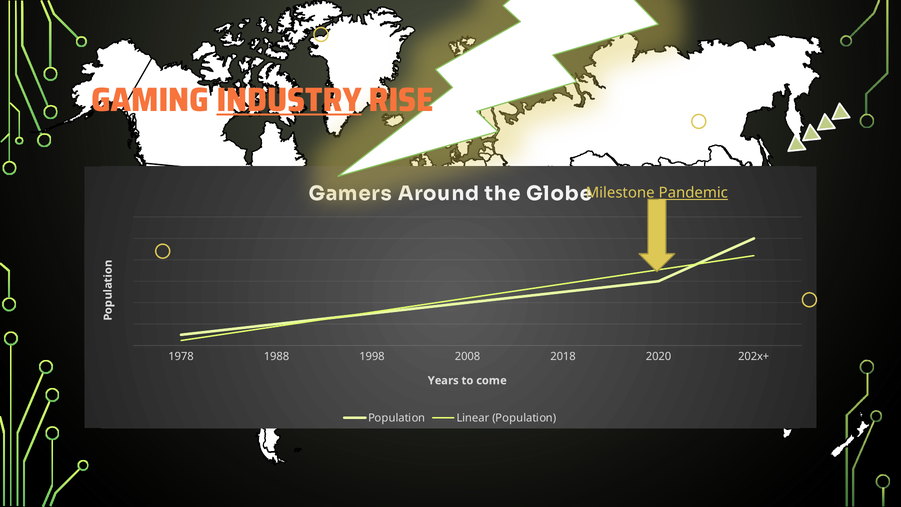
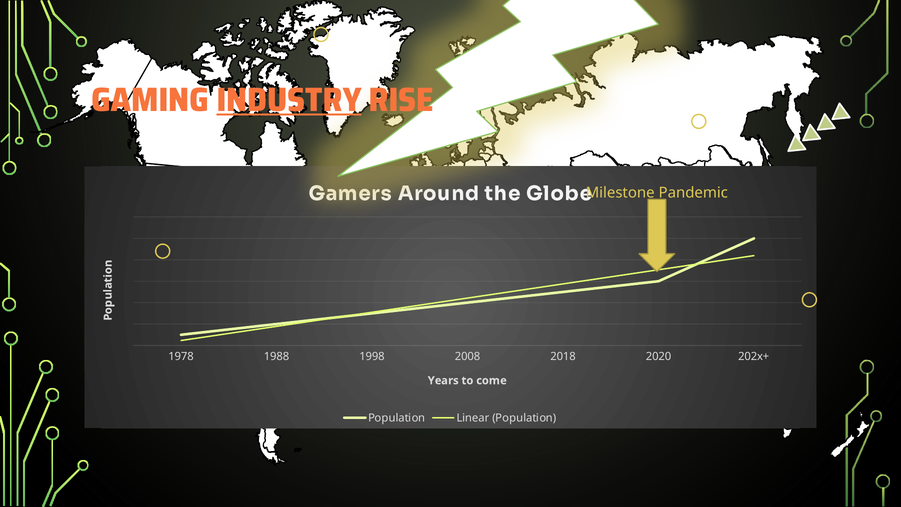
Pandemic underline: present -> none
